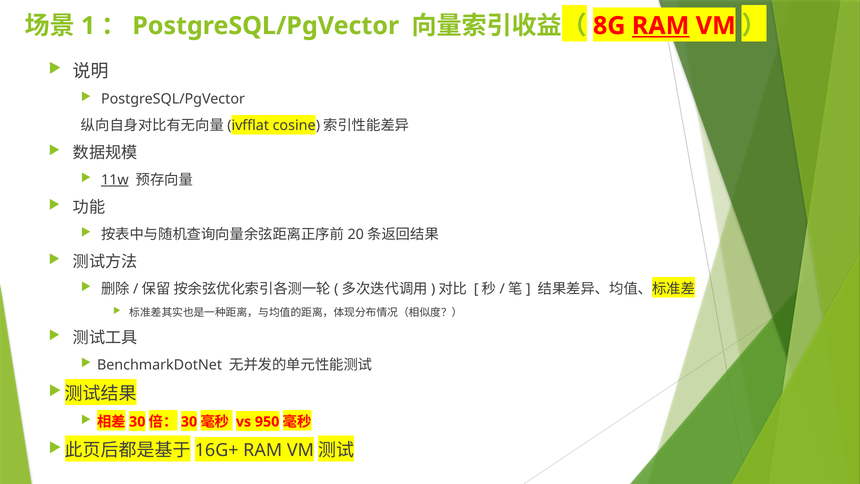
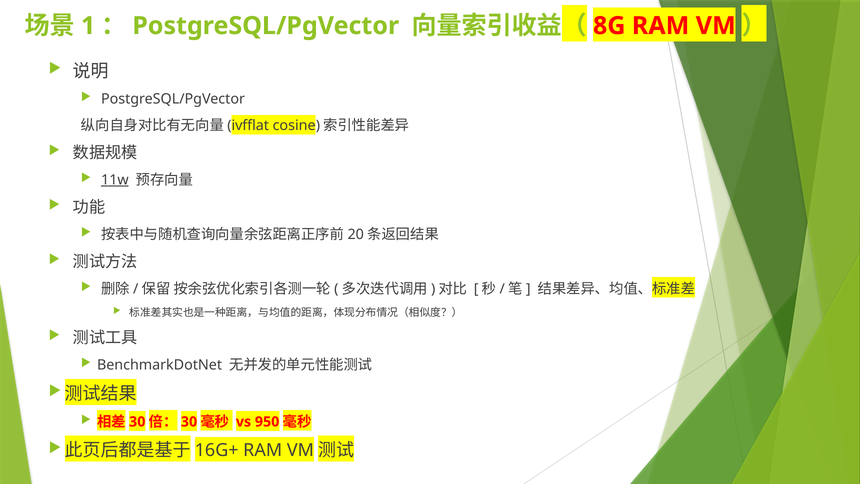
RAM at (661, 26) underline: present -> none
